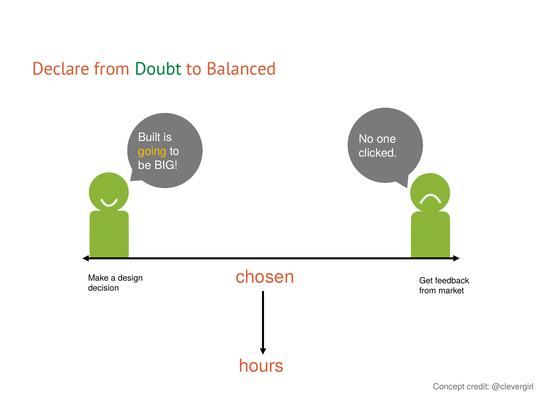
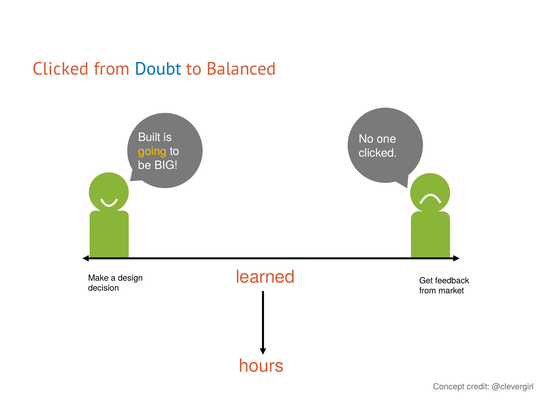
Declare at (61, 69): Declare -> Clicked
Doubt colour: green -> blue
chosen: chosen -> learned
